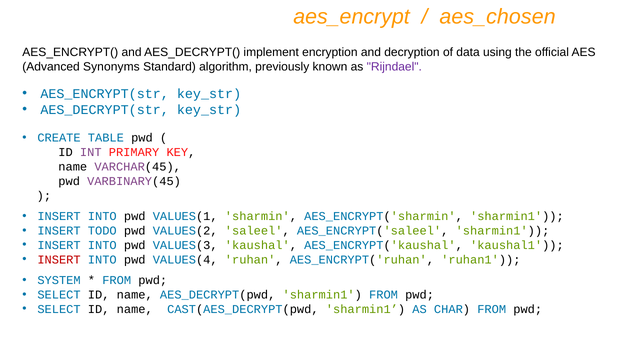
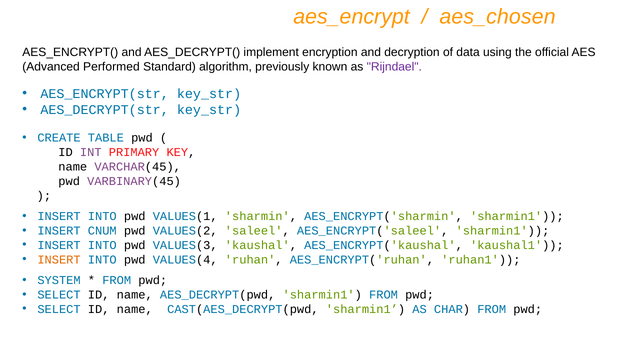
Synonyms: Synonyms -> Performed
TODO: TODO -> CNUM
INSERT at (59, 260) colour: red -> orange
